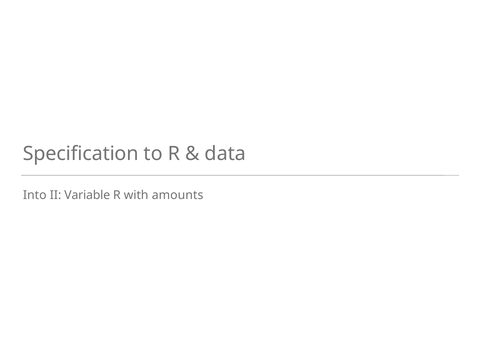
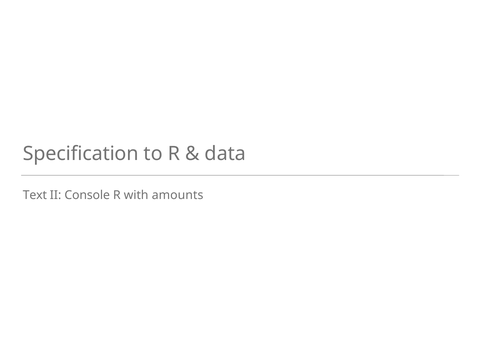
Into: Into -> Text
Variable: Variable -> Console
